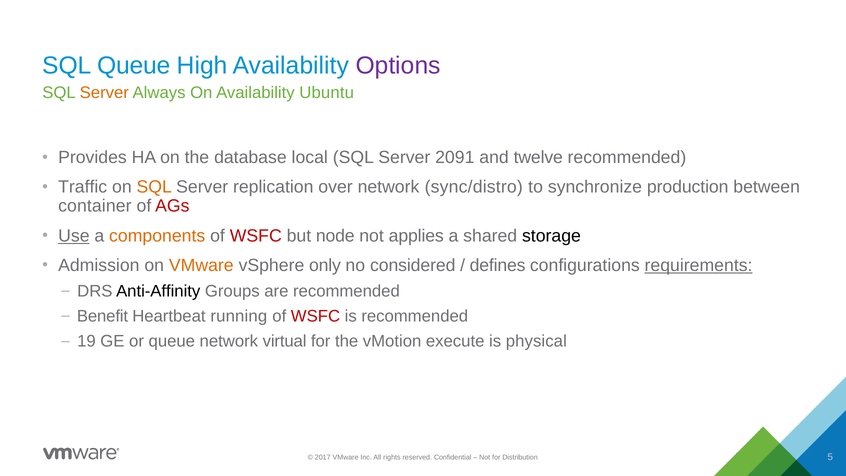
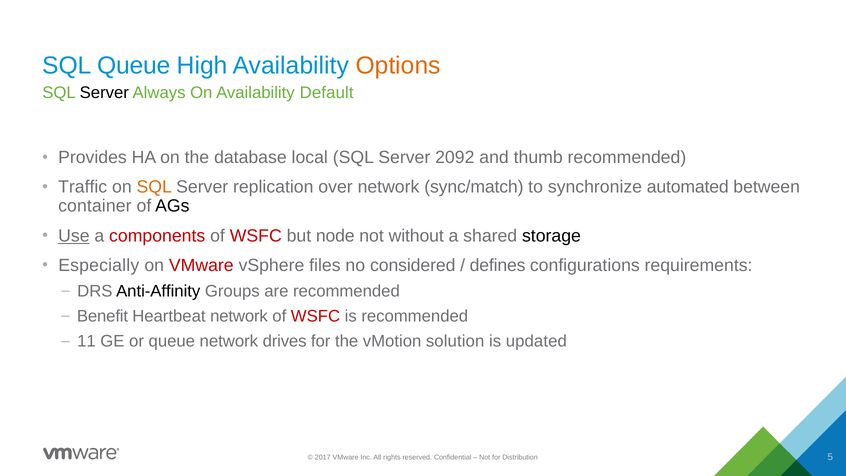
Options colour: purple -> orange
Server at (104, 93) colour: orange -> black
Ubuntu: Ubuntu -> Default
2091: 2091 -> 2092
twelve: twelve -> thumb
sync/distro: sync/distro -> sync/match
production: production -> automated
AGs colour: red -> black
components colour: orange -> red
applies: applies -> without
Admission: Admission -> Especially
VMware at (201, 265) colour: orange -> red
only: only -> files
requirements underline: present -> none
Heartbeat running: running -> network
19: 19 -> 11
virtual: virtual -> drives
execute: execute -> solution
physical: physical -> updated
